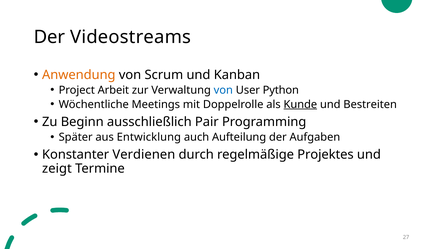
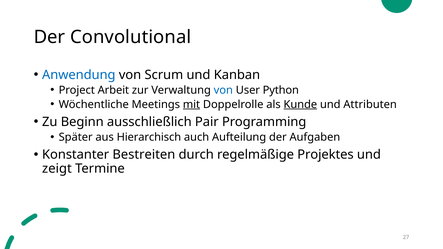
Videostreams: Videostreams -> Convolutional
Anwendung colour: orange -> blue
mit underline: none -> present
Bestreiten: Bestreiten -> Attributen
Entwicklung: Entwicklung -> Hierarchisch
Verdienen: Verdienen -> Bestreiten
